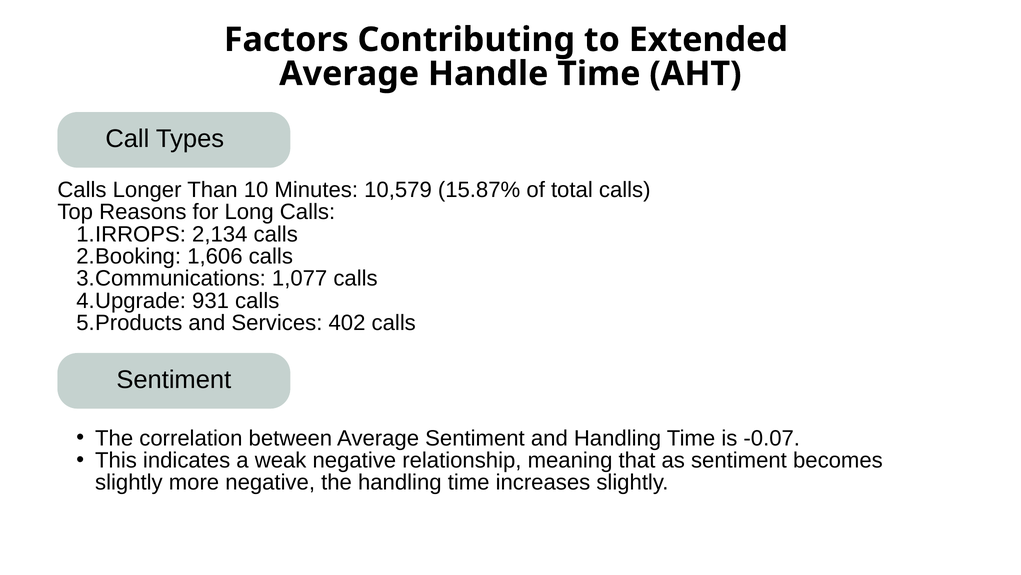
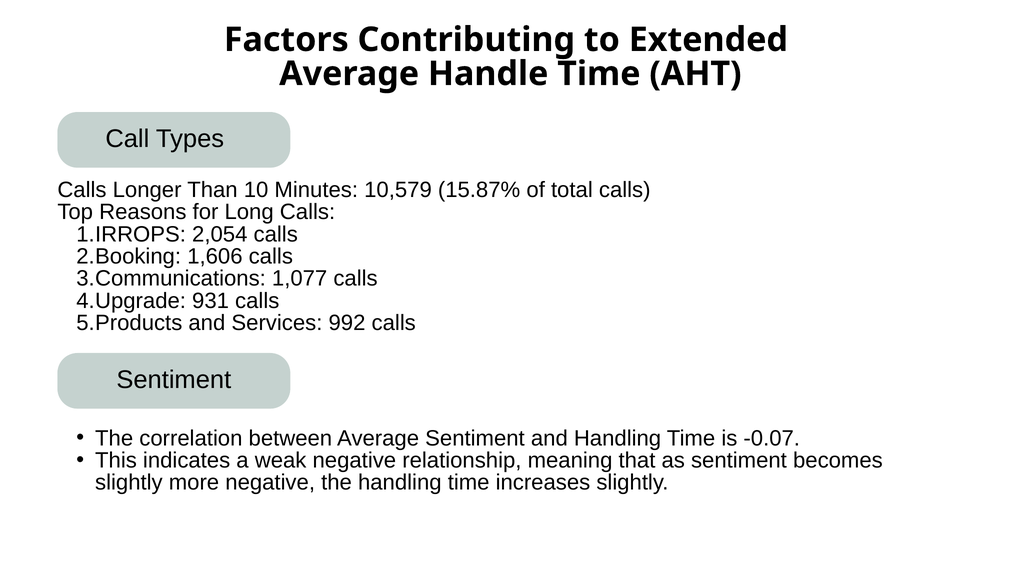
2,134: 2,134 -> 2,054
402: 402 -> 992
